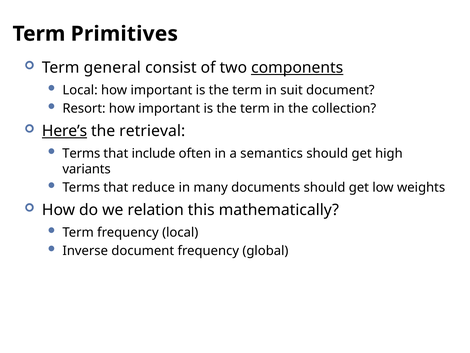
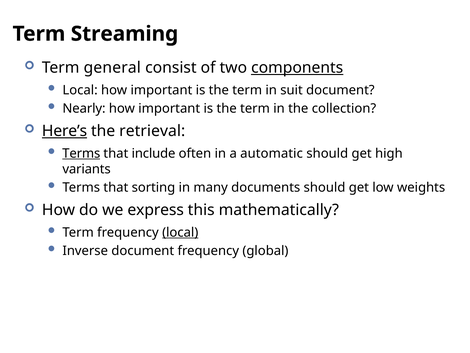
Primitives: Primitives -> Streaming
Resort: Resort -> Nearly
Terms at (81, 153) underline: none -> present
semantics: semantics -> automatic
reduce: reduce -> sorting
relation: relation -> express
local at (180, 232) underline: none -> present
